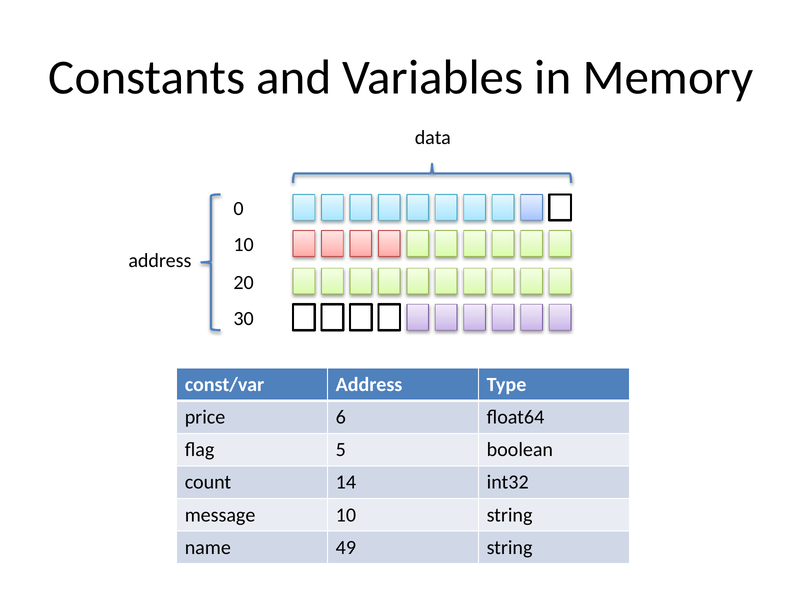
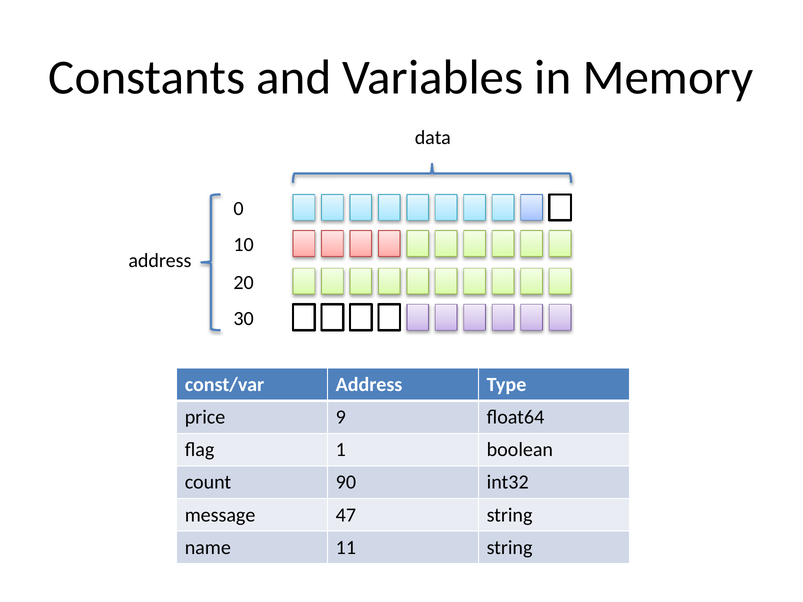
6: 6 -> 9
5: 5 -> 1
14: 14 -> 90
message 10: 10 -> 47
49: 49 -> 11
